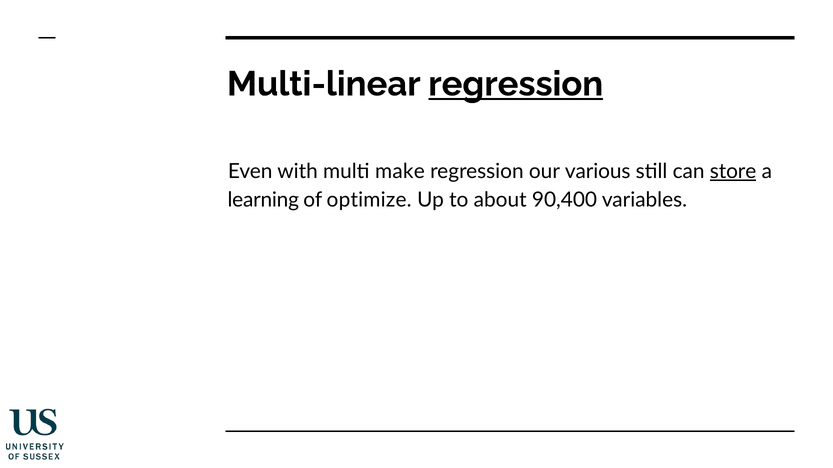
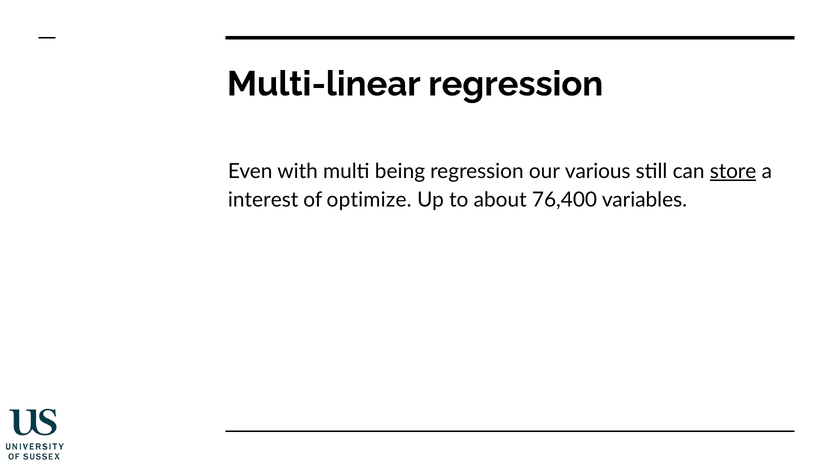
regression at (516, 84) underline: present -> none
make: make -> being
learning: learning -> interest
90,400: 90,400 -> 76,400
